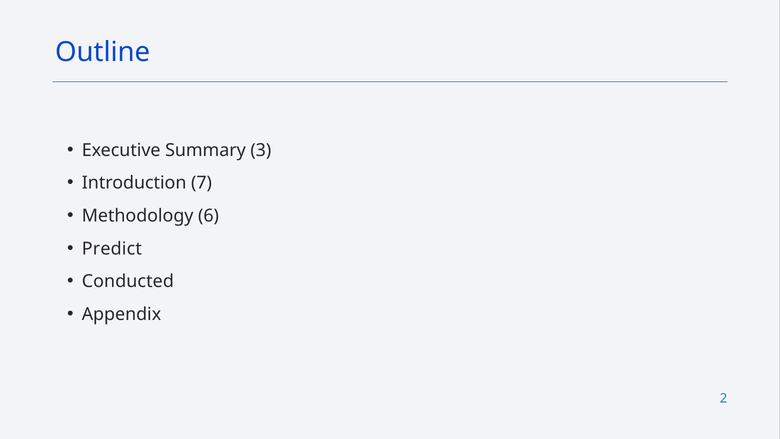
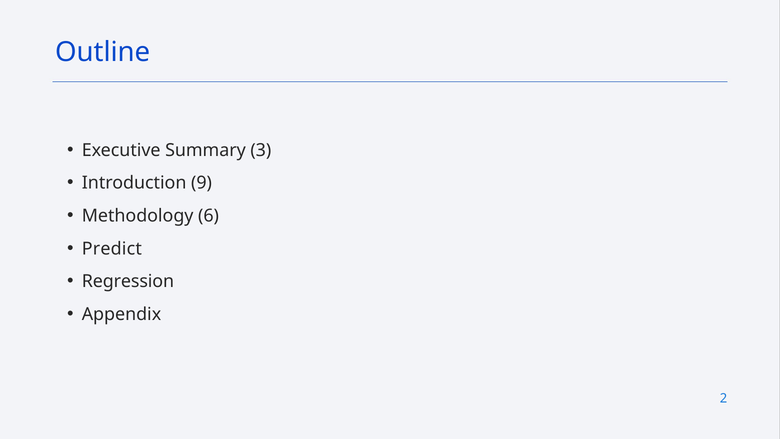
7: 7 -> 9
Conducted: Conducted -> Regression
